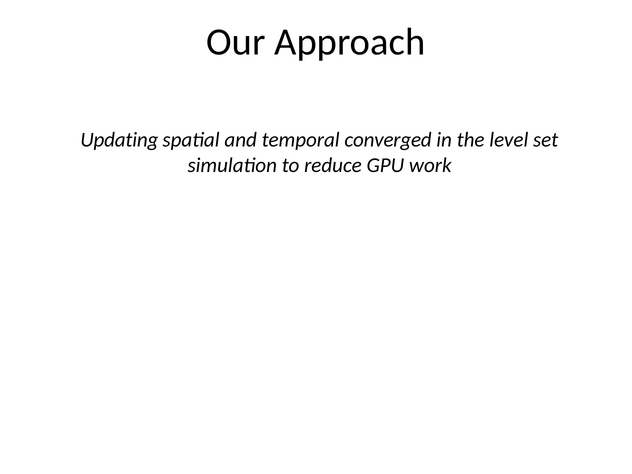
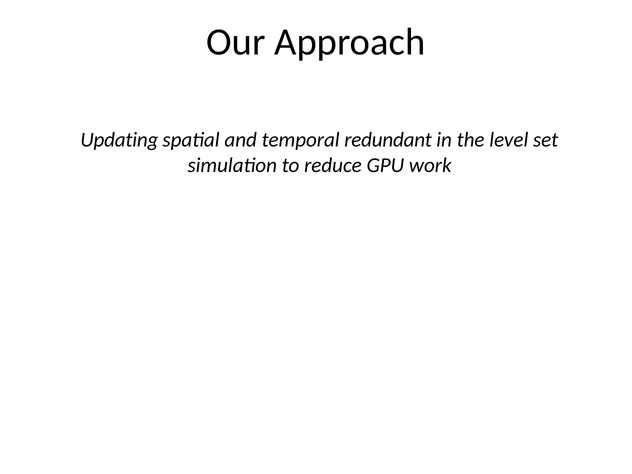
converged: converged -> redundant
